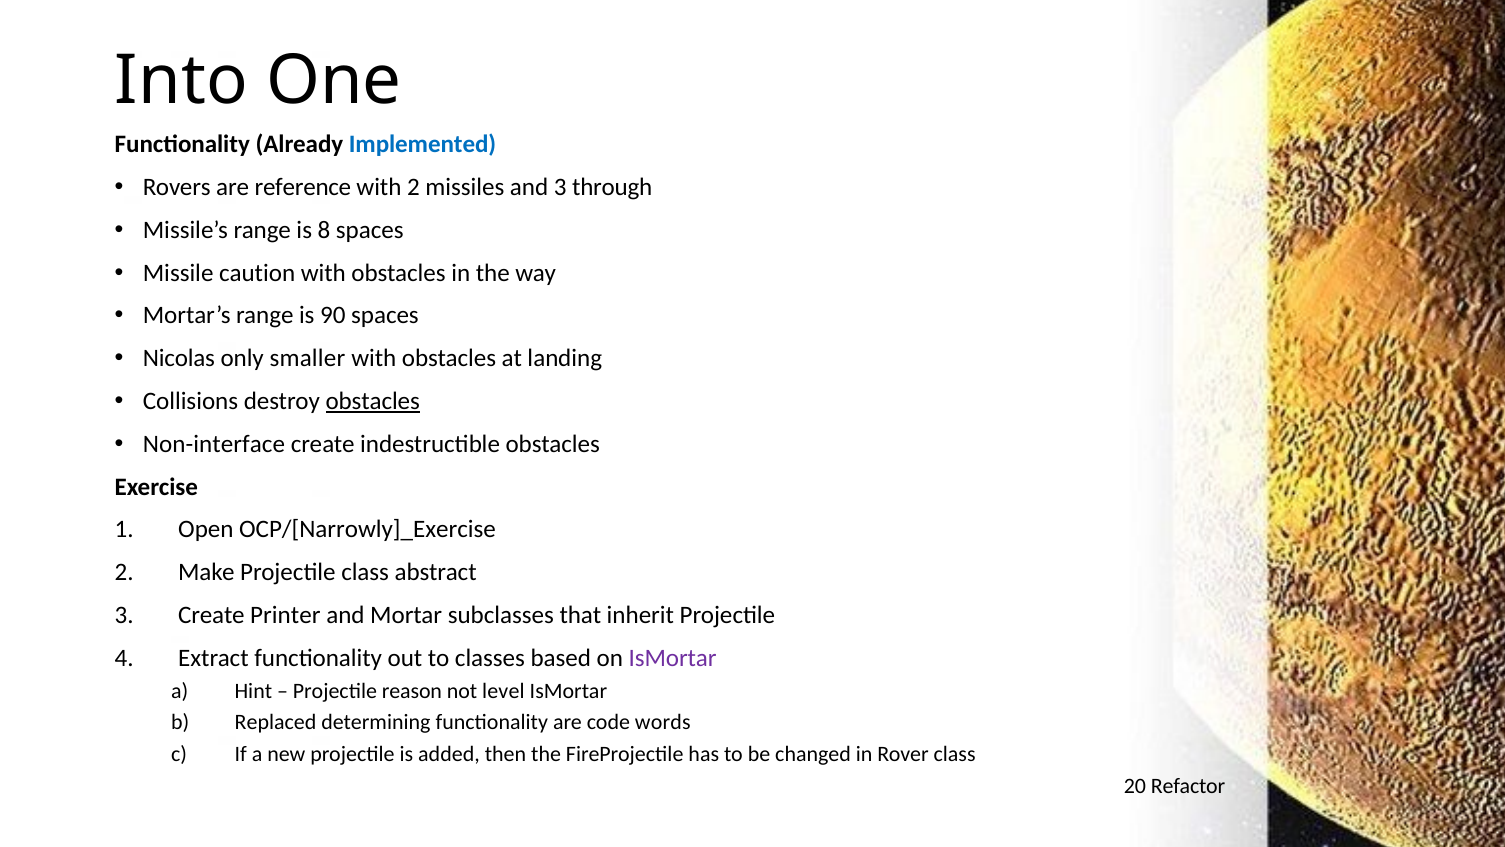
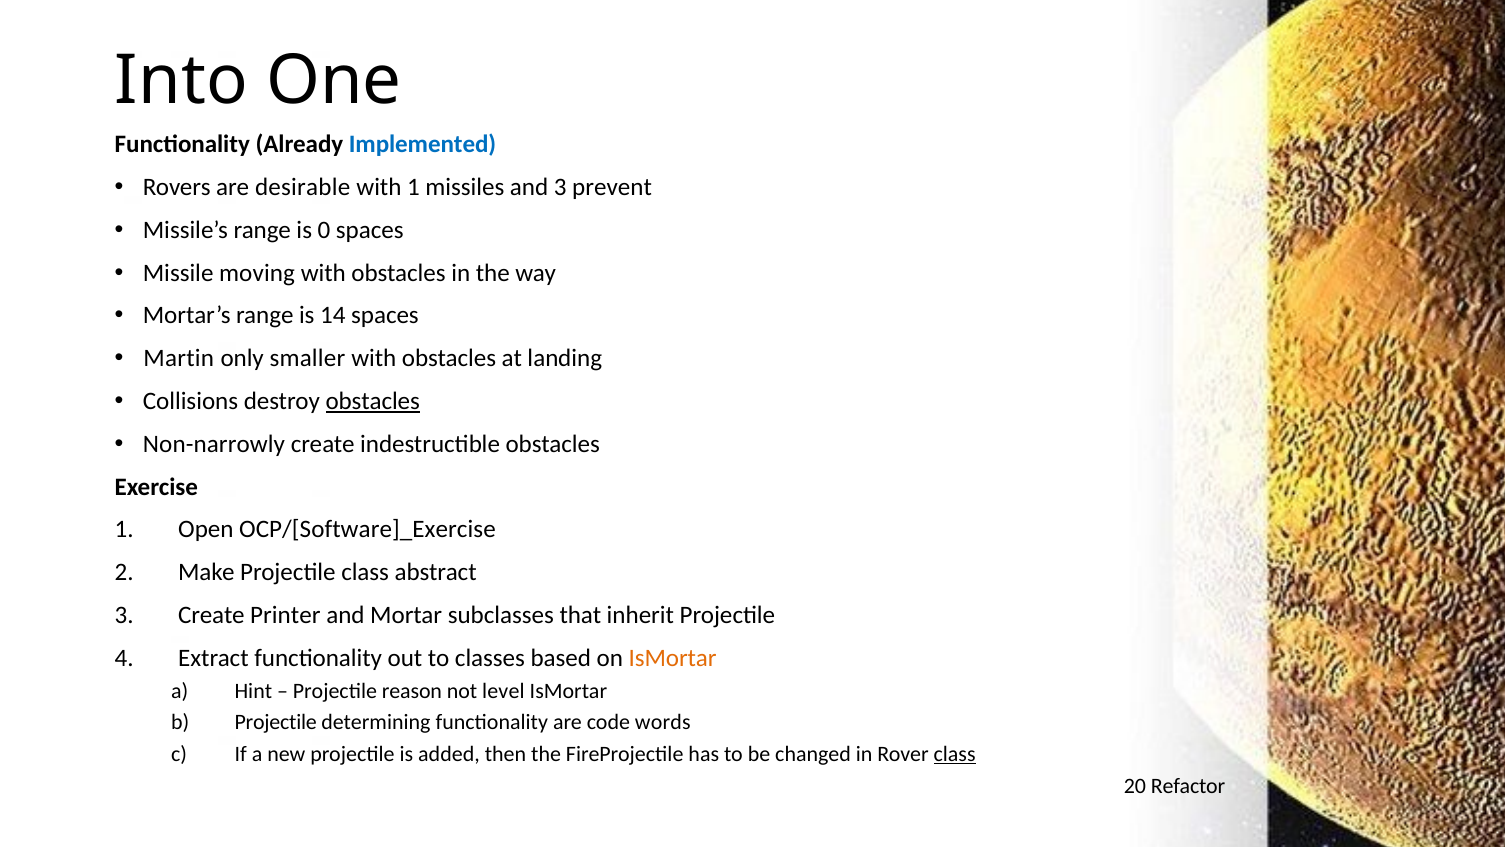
reference: reference -> desirable
with 2: 2 -> 1
through: through -> prevent
8: 8 -> 0
caution: caution -> moving
90: 90 -> 14
Nicolas: Nicolas -> Martin
Non-interface: Non-interface -> Non-narrowly
OCP/[Narrowly]_Exercise: OCP/[Narrowly]_Exercise -> OCP/[Software]_Exercise
IsMortar at (673, 658) colour: purple -> orange
Replaced at (276, 722): Replaced -> Projectile
class at (955, 754) underline: none -> present
